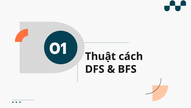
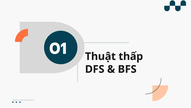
cách: cách -> thấp
